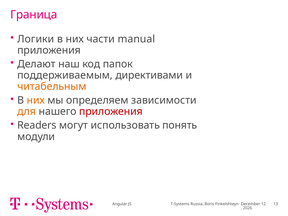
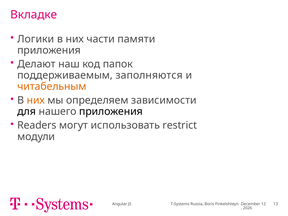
Граница: Граница -> Вкладке
manual: manual -> памяти
директивами: директивами -> заполняются
для colour: orange -> black
приложения at (111, 112) colour: red -> black
понять: понять -> restrict
